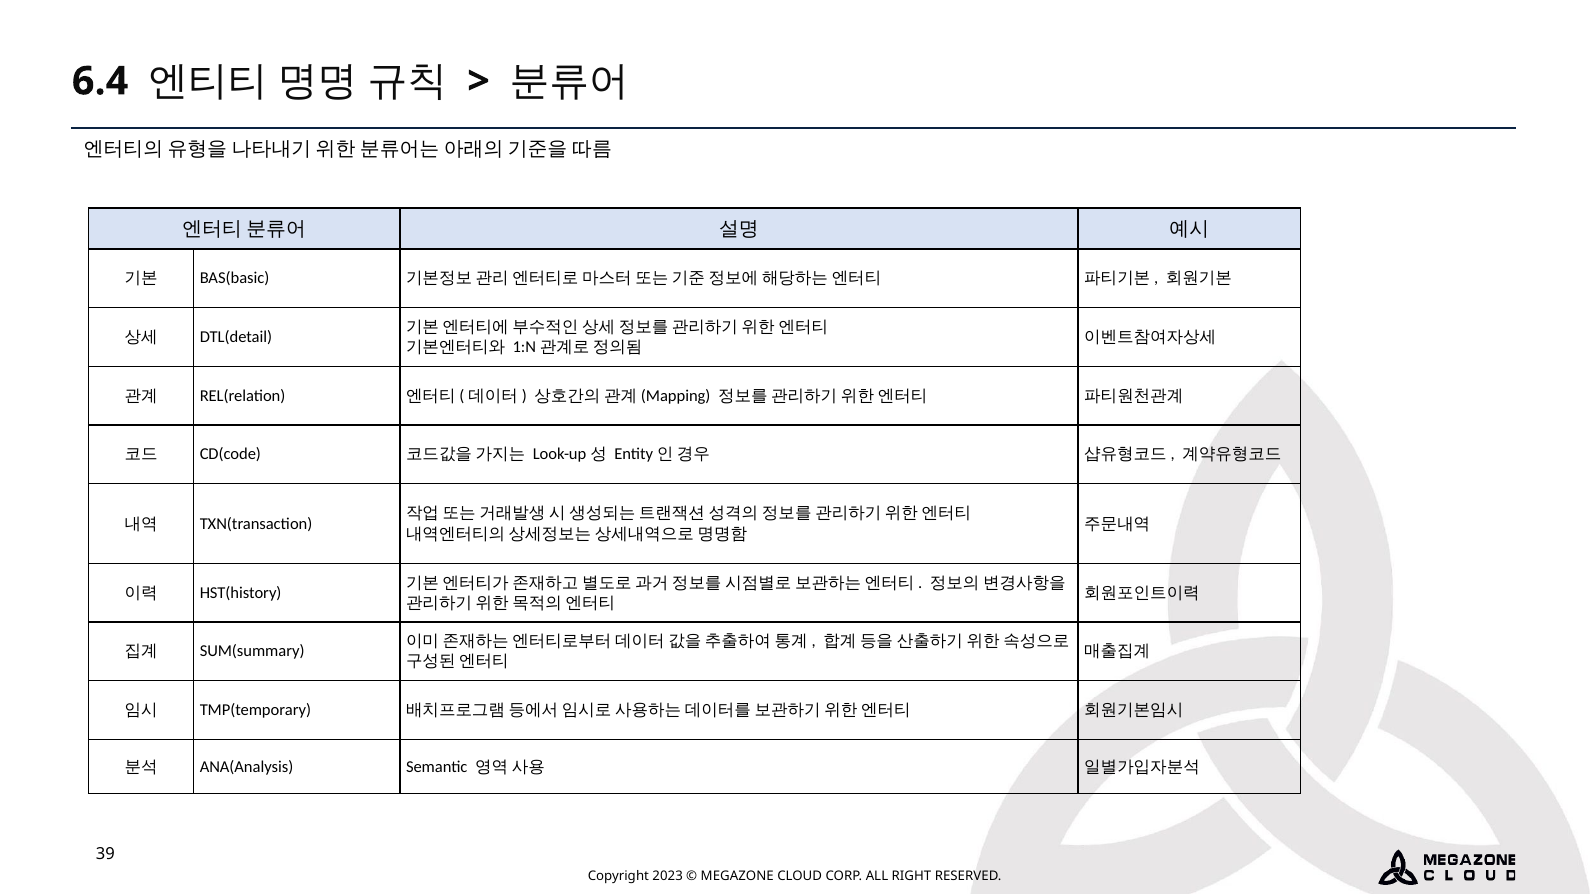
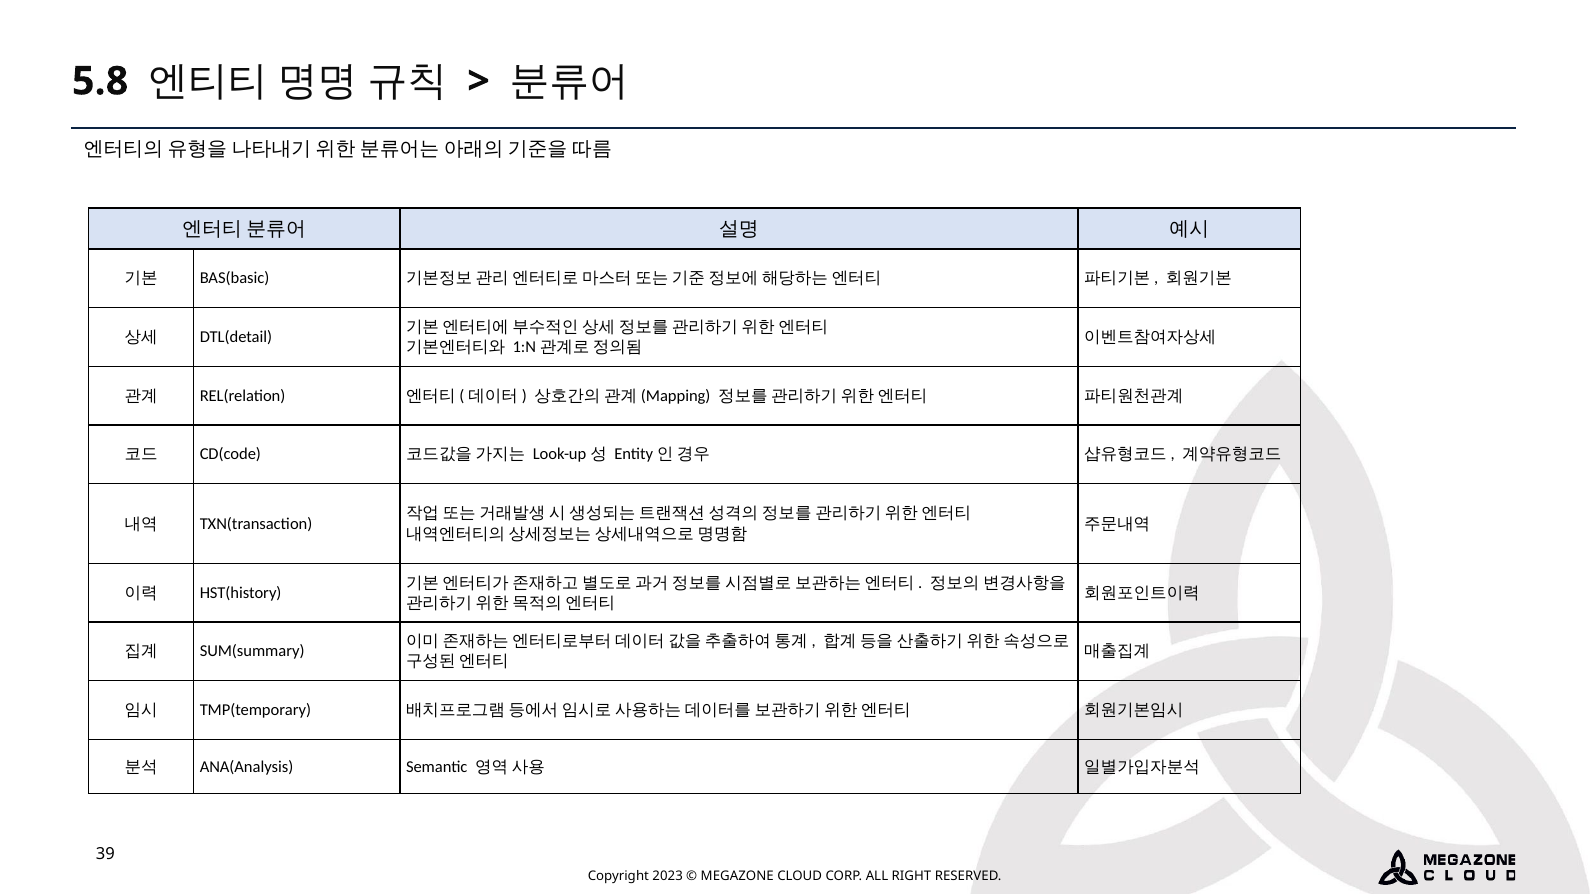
6.4: 6.4 -> 5.8
